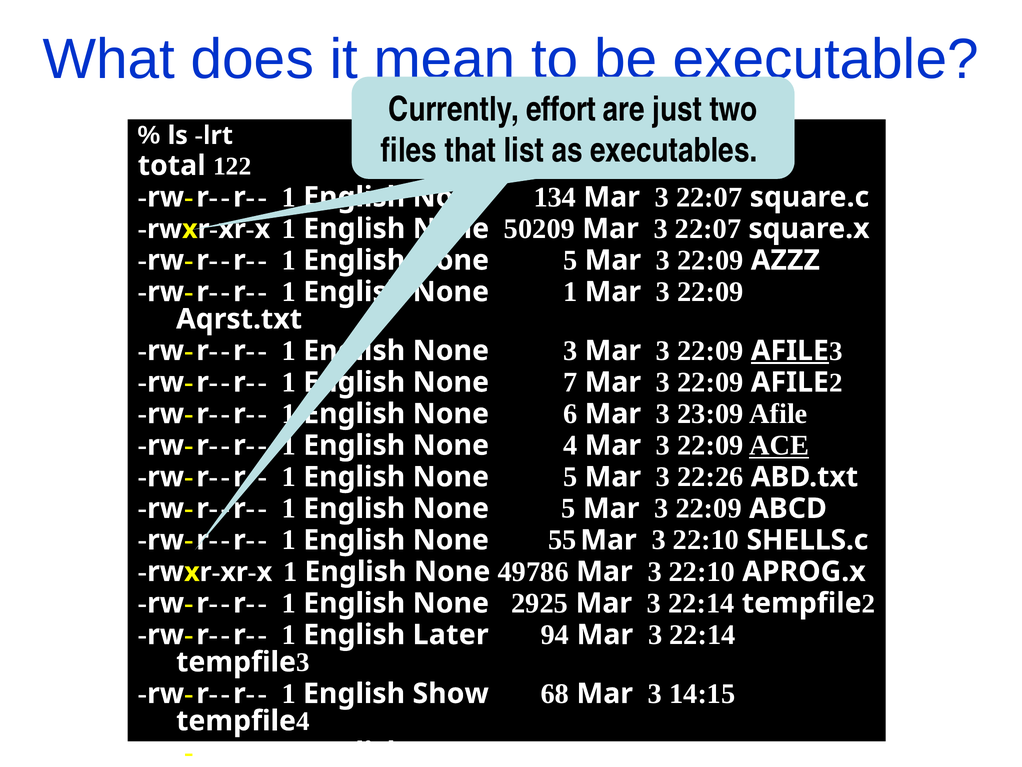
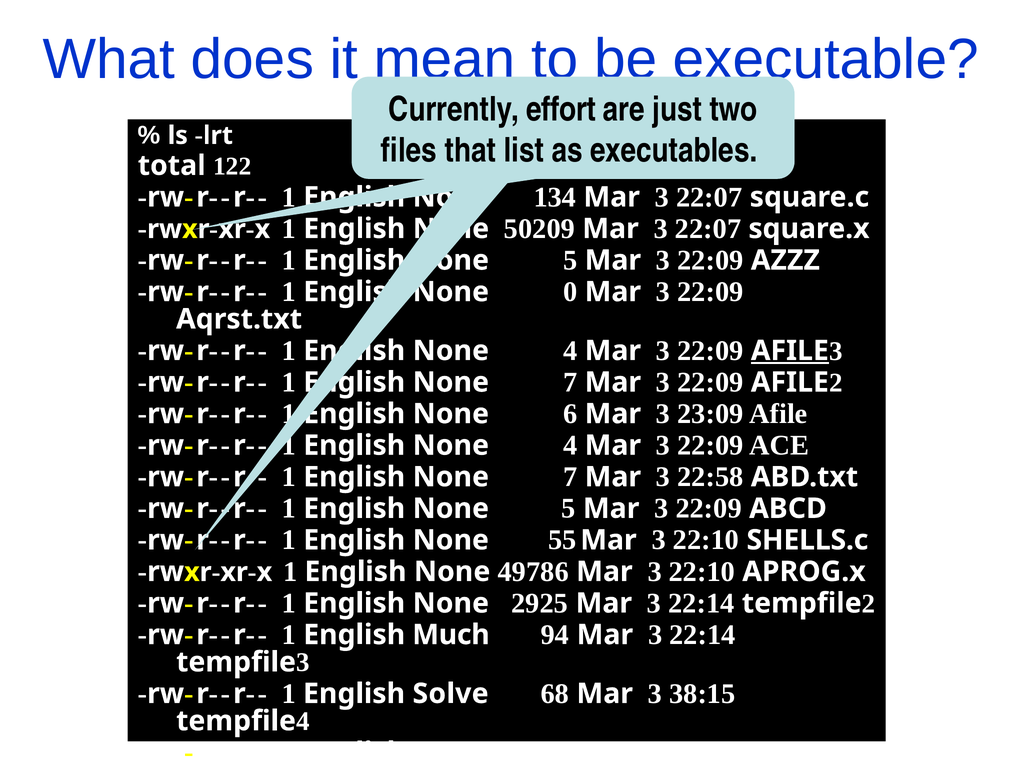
1 at (570, 292): 1 -> 0
3 at (570, 350): 3 -> 4
ACE underline: present -> none
5 at (570, 477): 5 -> 7
22:26: 22:26 -> 22:58
Later: Later -> Much
Show: Show -> Solve
14:15: 14:15 -> 38:15
